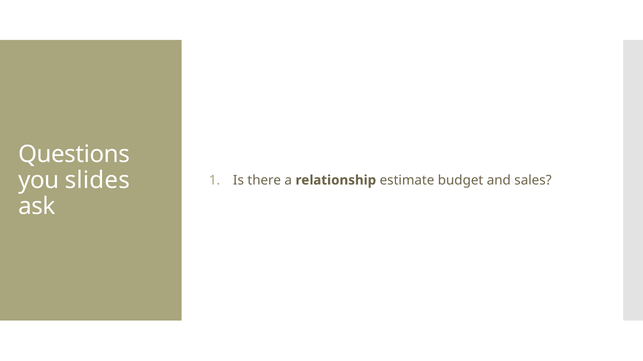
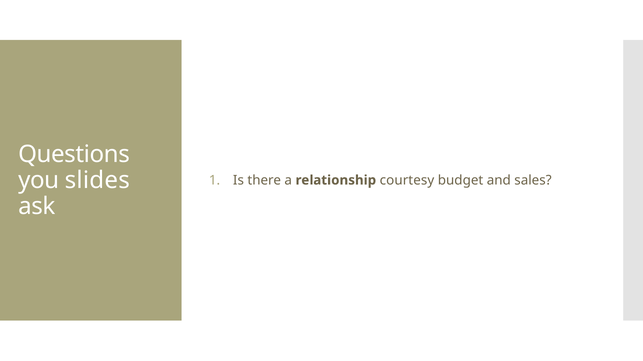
estimate: estimate -> courtesy
